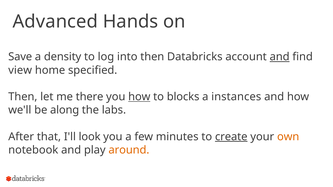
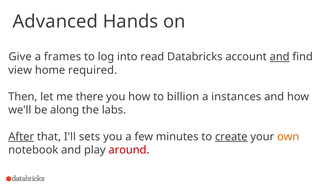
Save: Save -> Give
density: density -> frames
into then: then -> read
specified: specified -> required
how at (139, 97) underline: present -> none
blocks: blocks -> billion
After underline: none -> present
look: look -> sets
around colour: orange -> red
